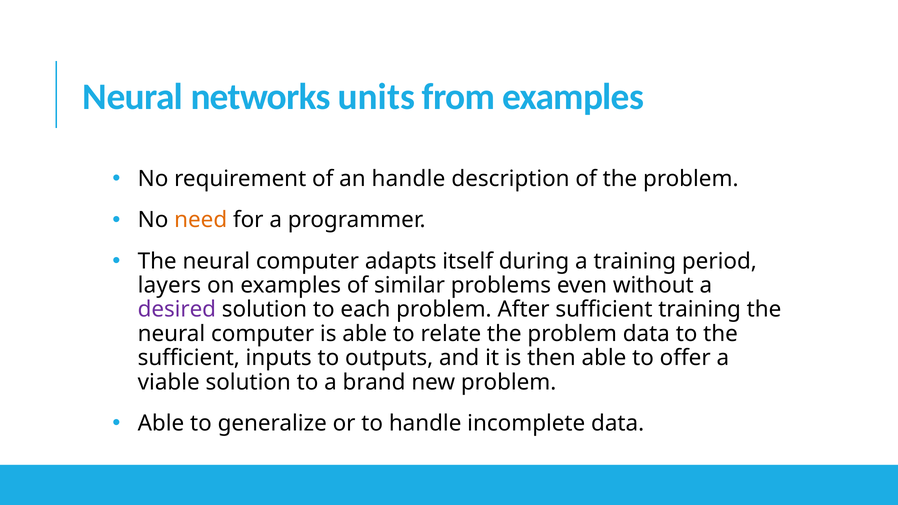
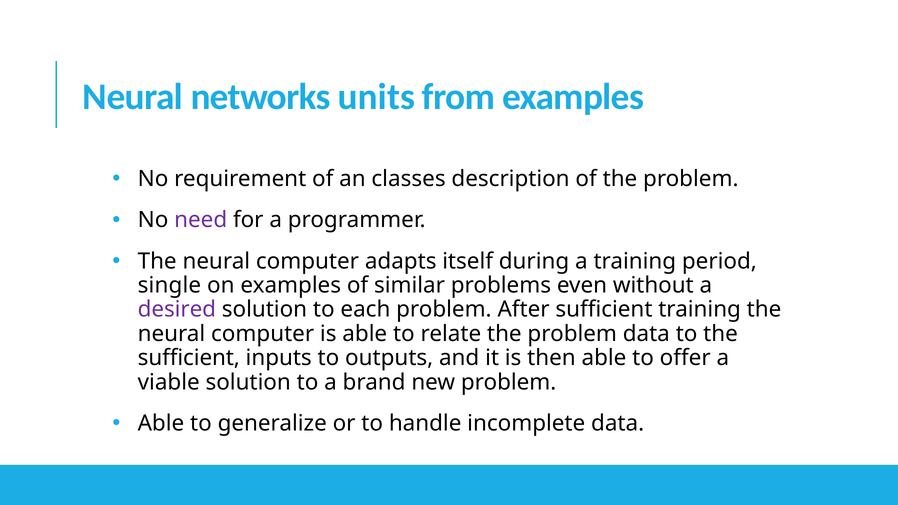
an handle: handle -> classes
need colour: orange -> purple
layers: layers -> single
